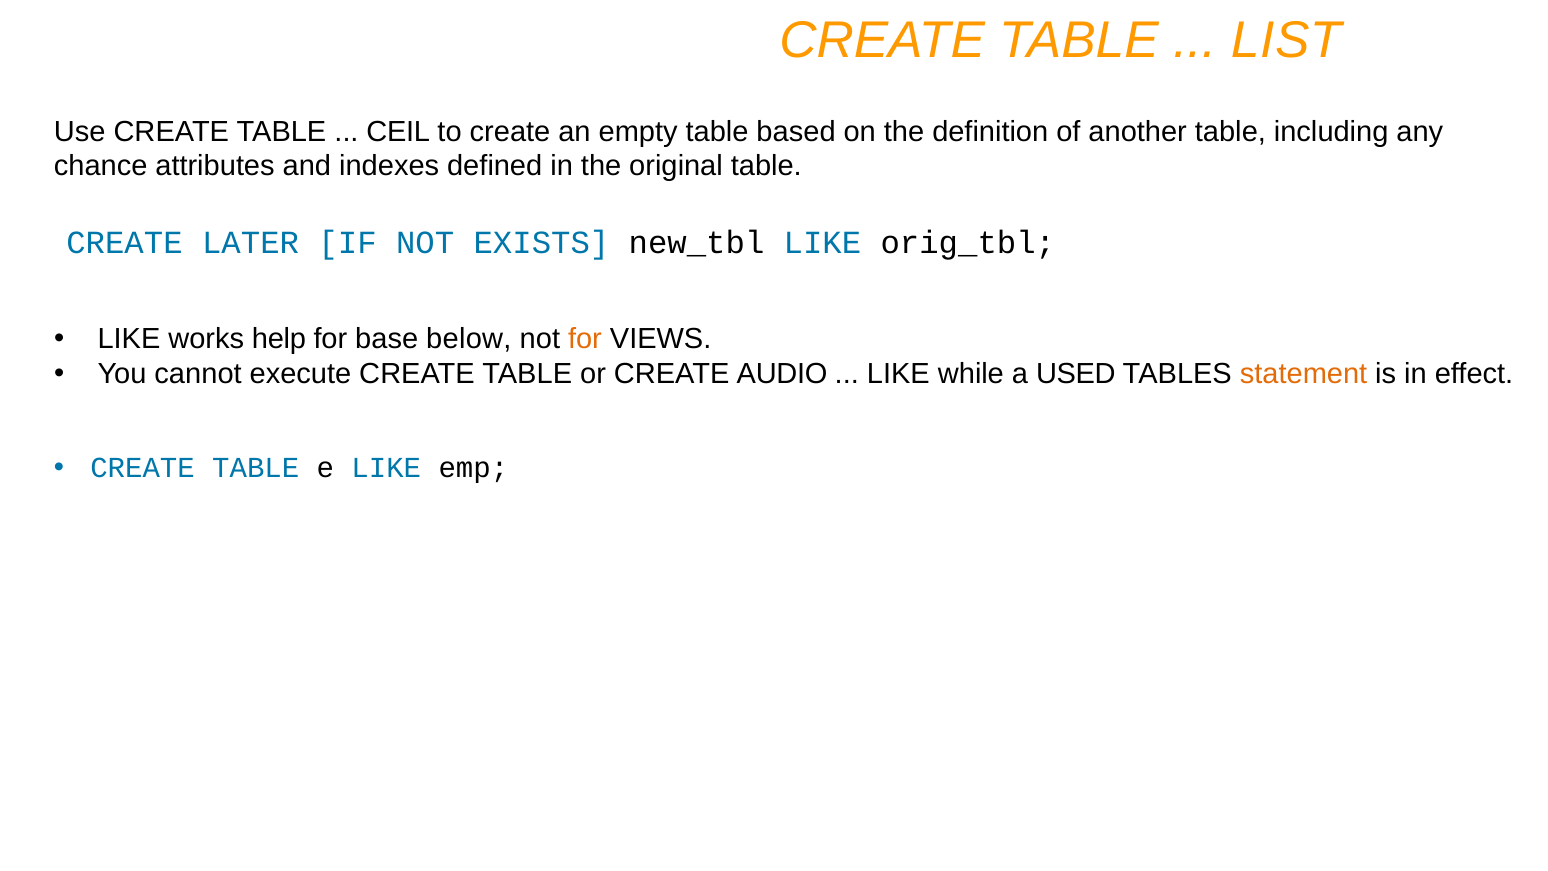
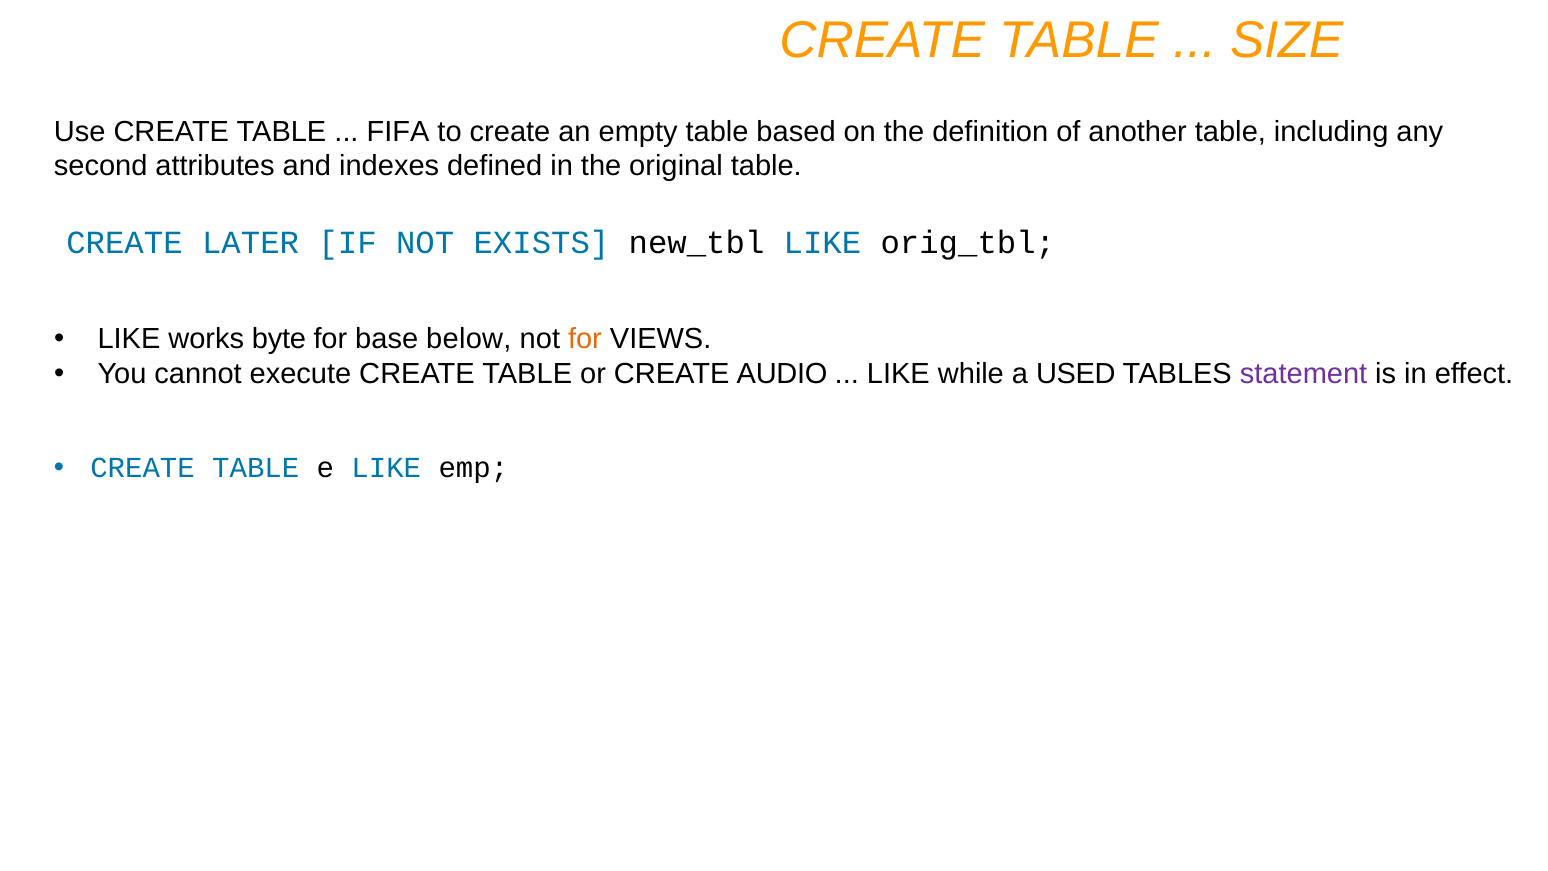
LIST: LIST -> SIZE
CEIL: CEIL -> FIFA
chance: chance -> second
help: help -> byte
statement colour: orange -> purple
